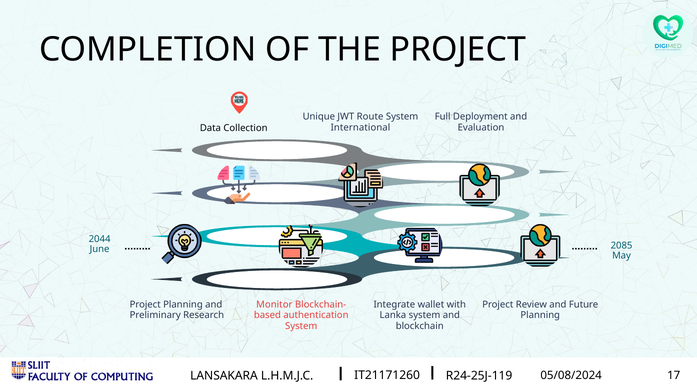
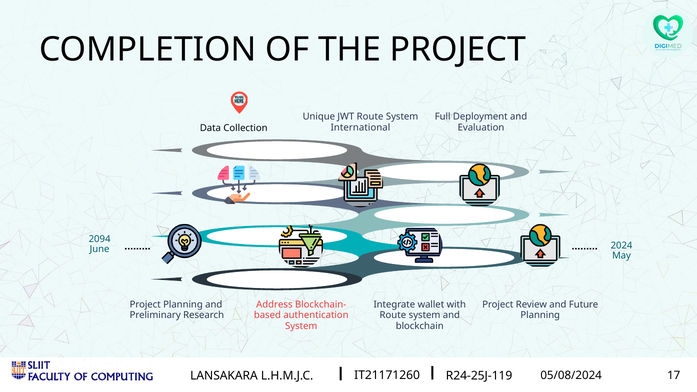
2044: 2044 -> 2094
2085: 2085 -> 2024
Monitor: Monitor -> Address
Lanka at (393, 315): Lanka -> Route
